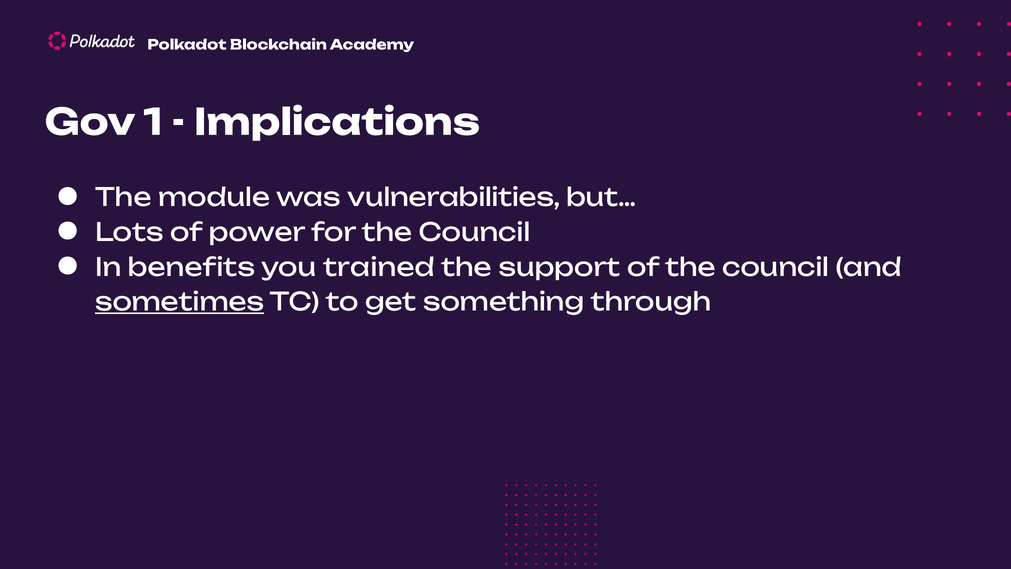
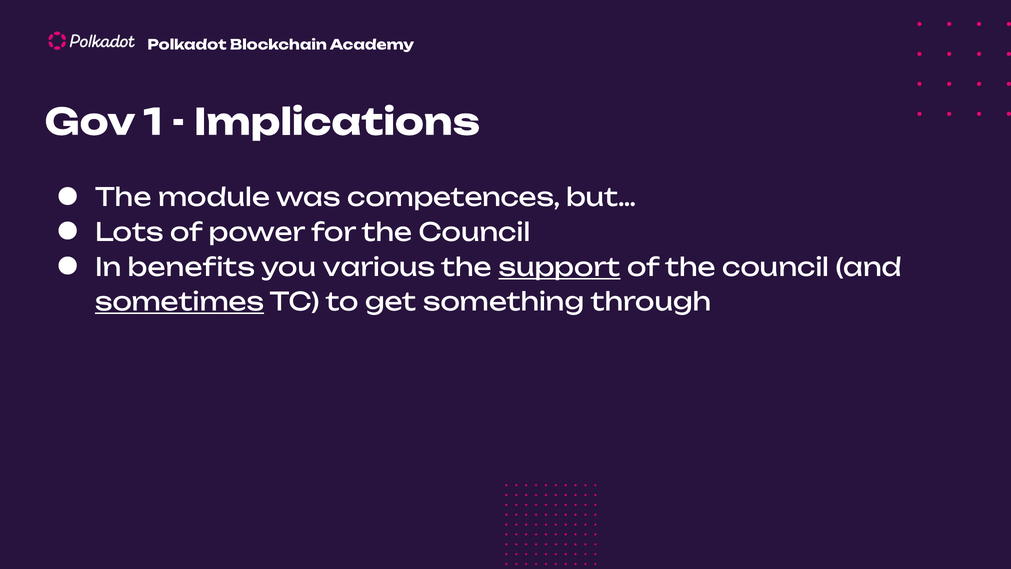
vulnerabilities: vulnerabilities -> competences
trained: trained -> various
support underline: none -> present
